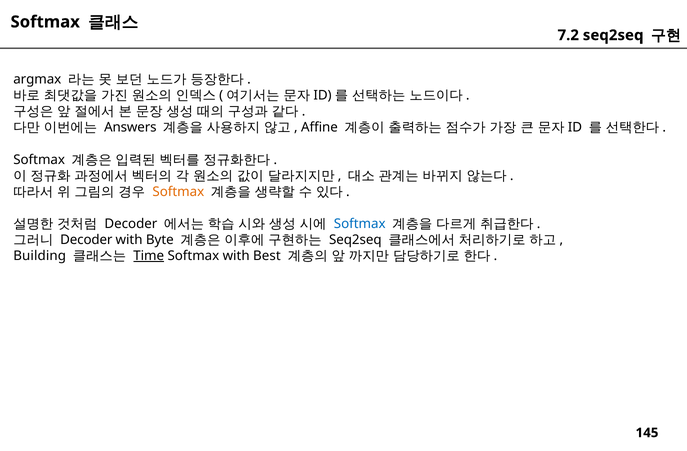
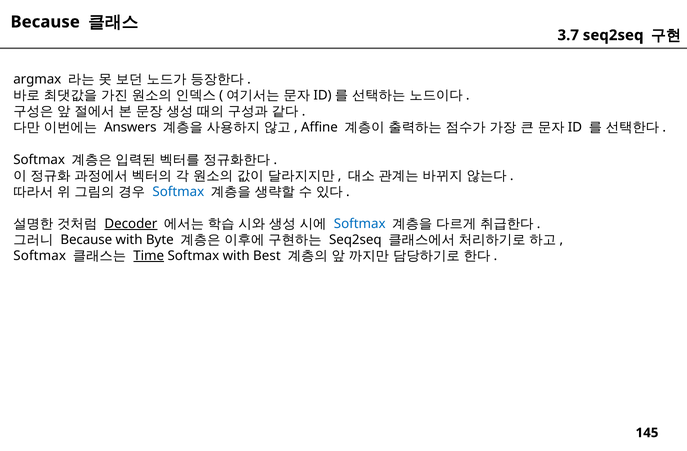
Softmax at (45, 22): Softmax -> Because
7.2: 7.2 -> 3.7
Softmax at (178, 192) colour: orange -> blue
Decoder at (131, 224) underline: none -> present
Decoder at (86, 240): Decoder -> Because
Building at (40, 256): Building -> Softmax
